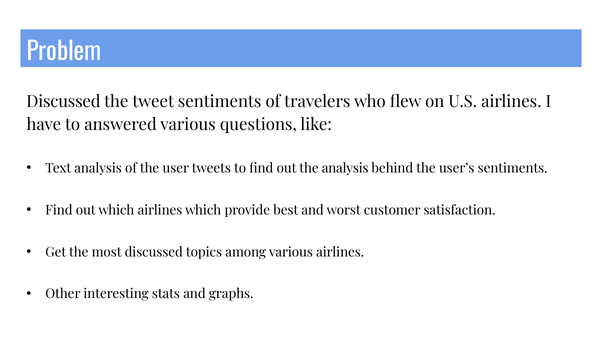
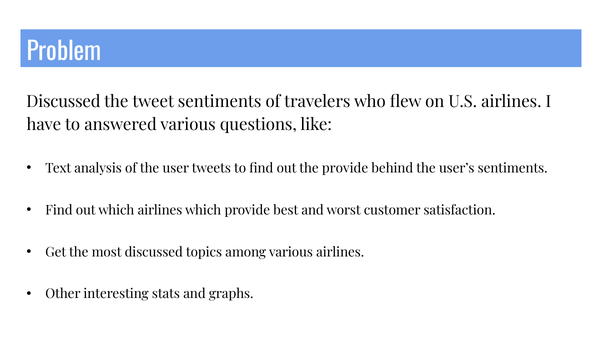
the analysis: analysis -> provide
